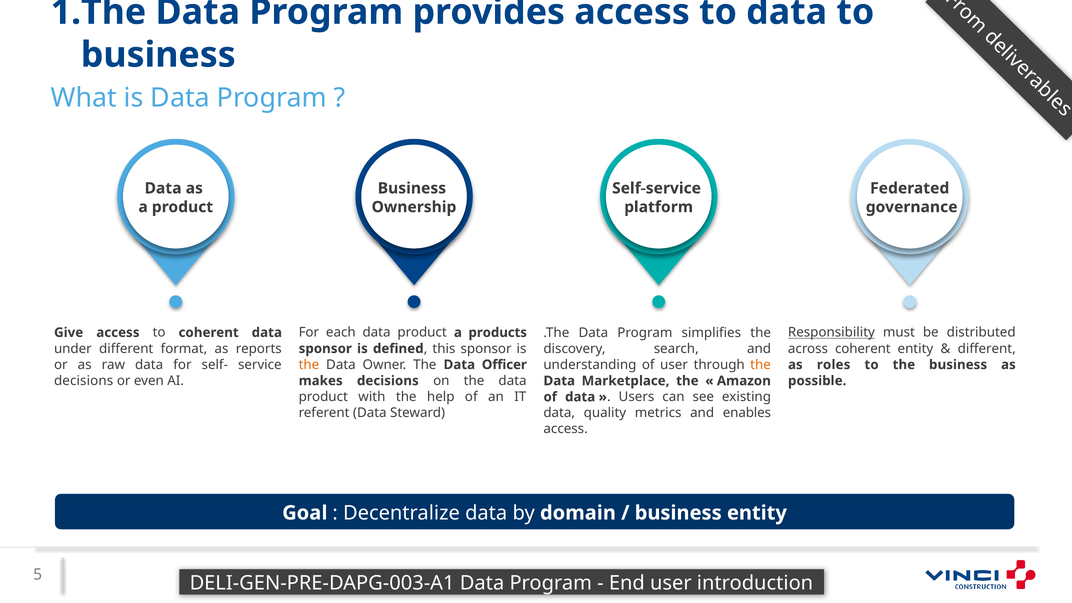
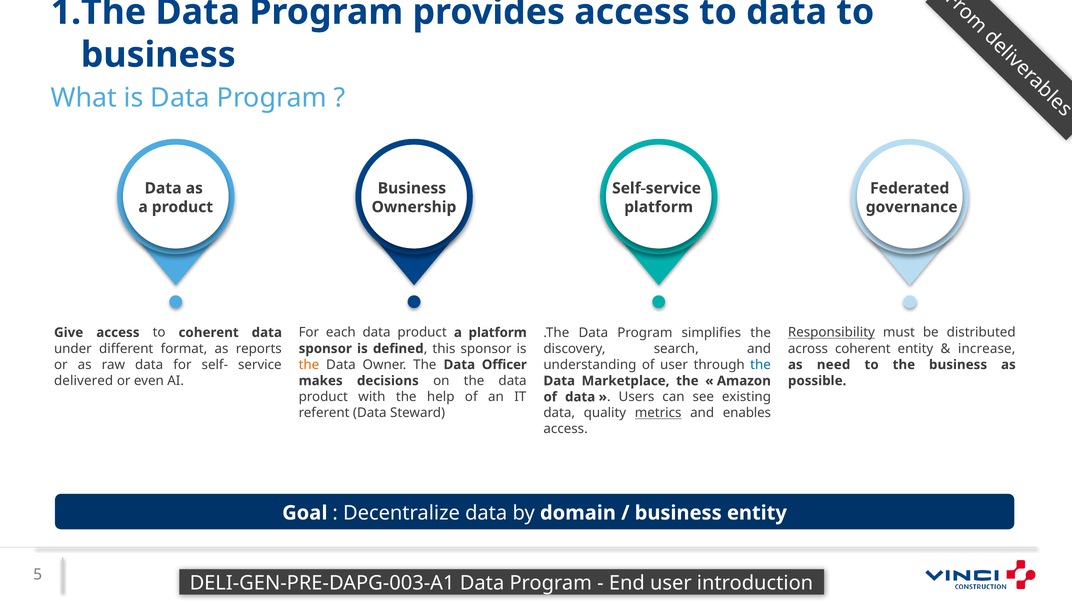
a products: products -> platform
different at (987, 349): different -> increase
the at (761, 365) colour: orange -> blue
roles: roles -> need
decisions at (84, 381): decisions -> delivered
metrics underline: none -> present
